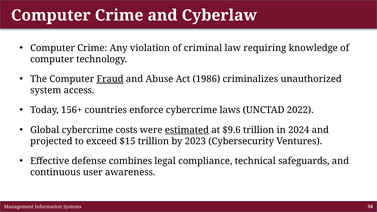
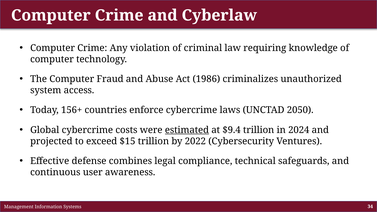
Fraud underline: present -> none
2022: 2022 -> 2050
$9.6: $9.6 -> $9.4
2023: 2023 -> 2022
